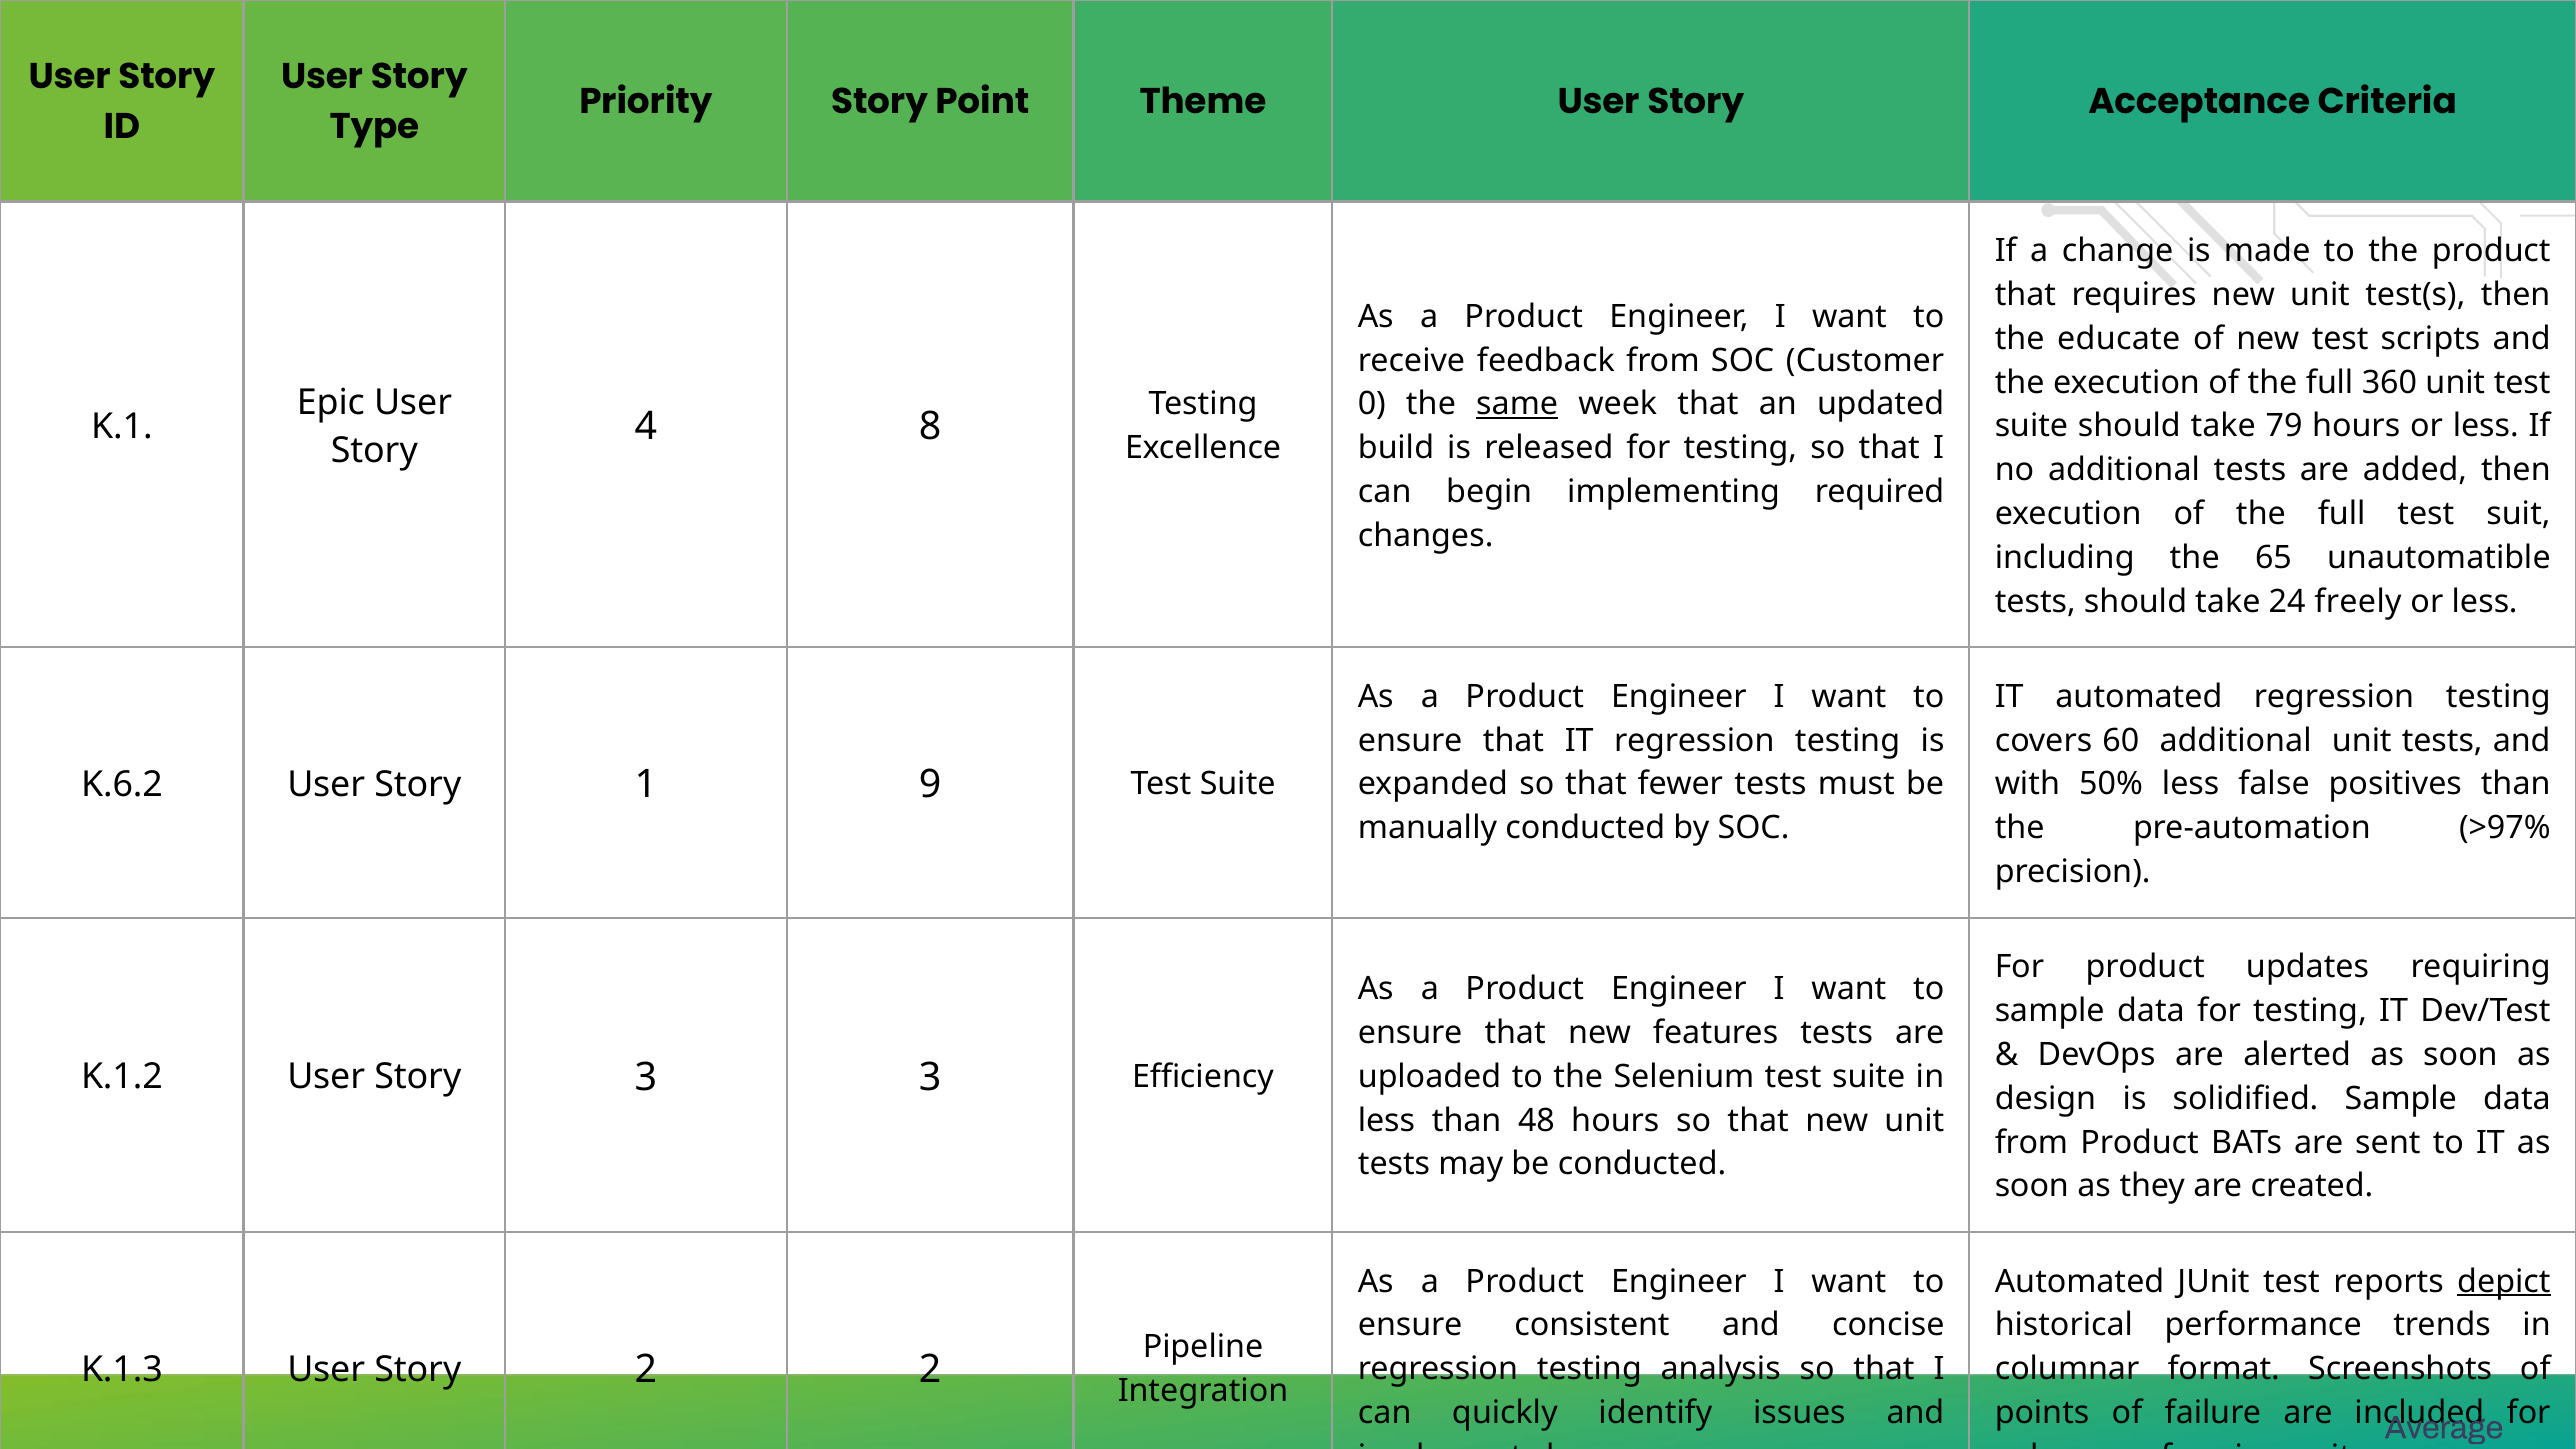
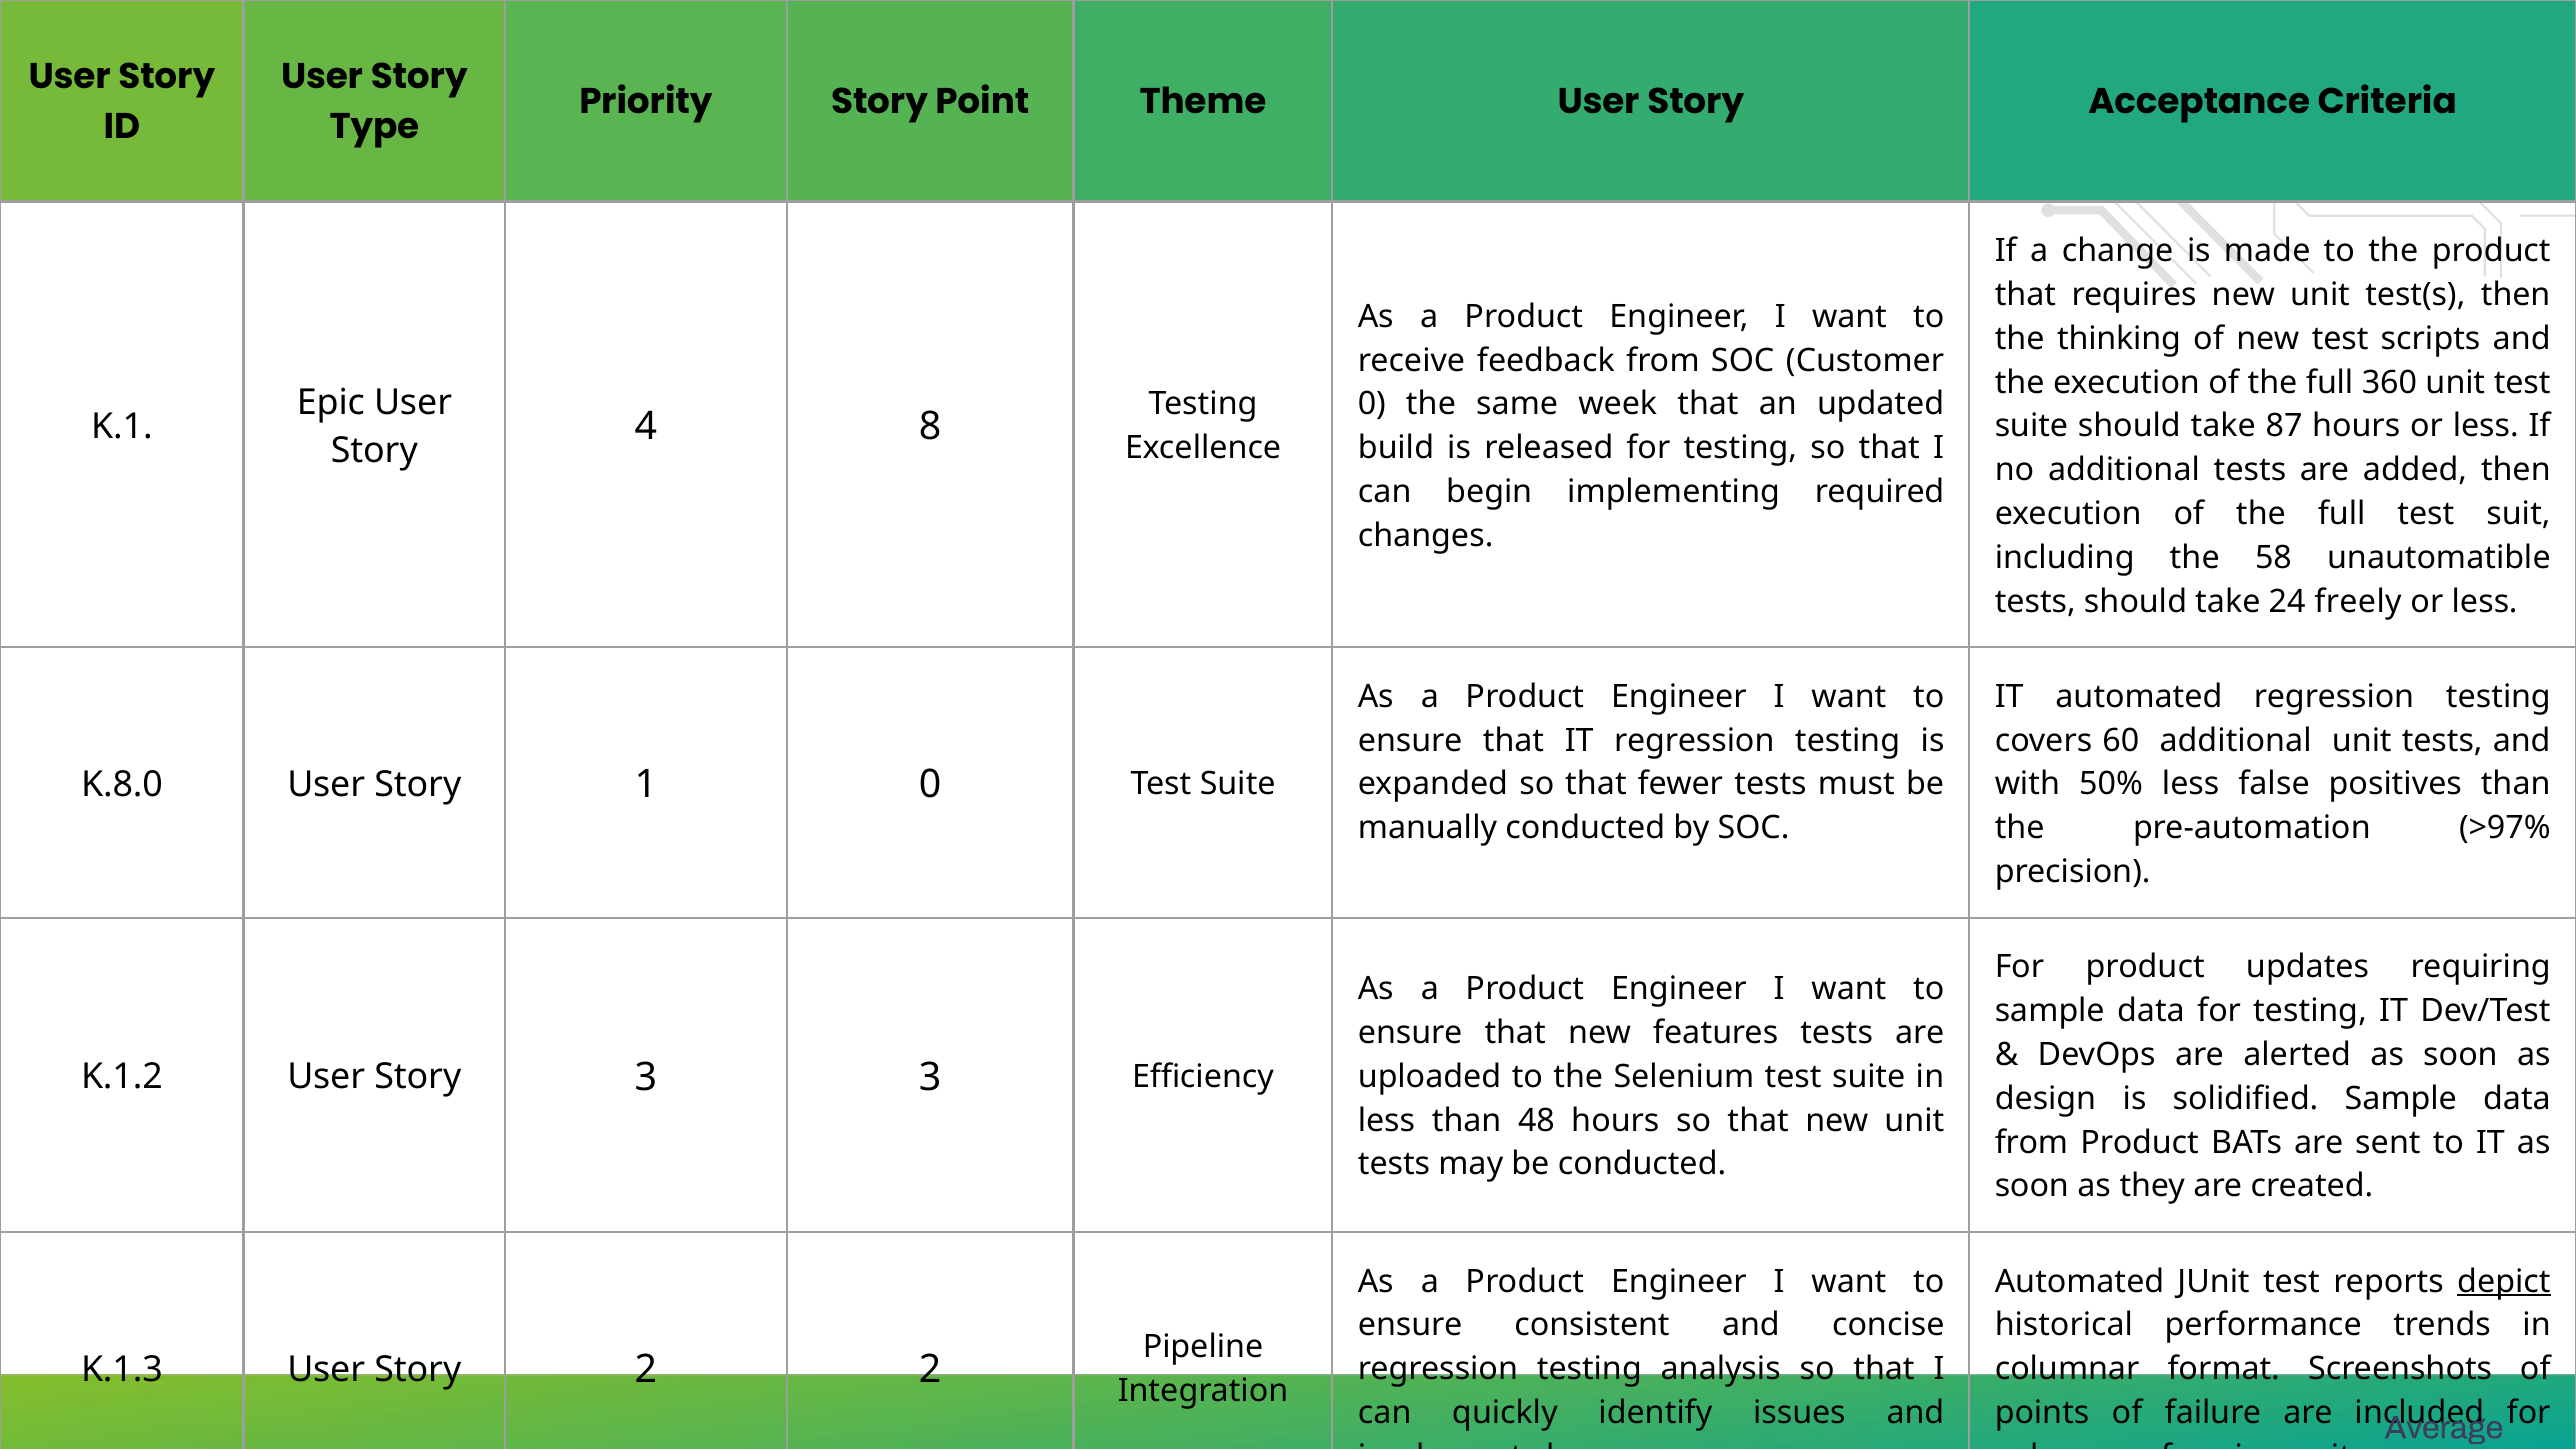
educate: educate -> thinking
same underline: present -> none
79: 79 -> 87
65: 65 -> 58
K.6.2: K.6.2 -> K.8.0
1 9: 9 -> 0
